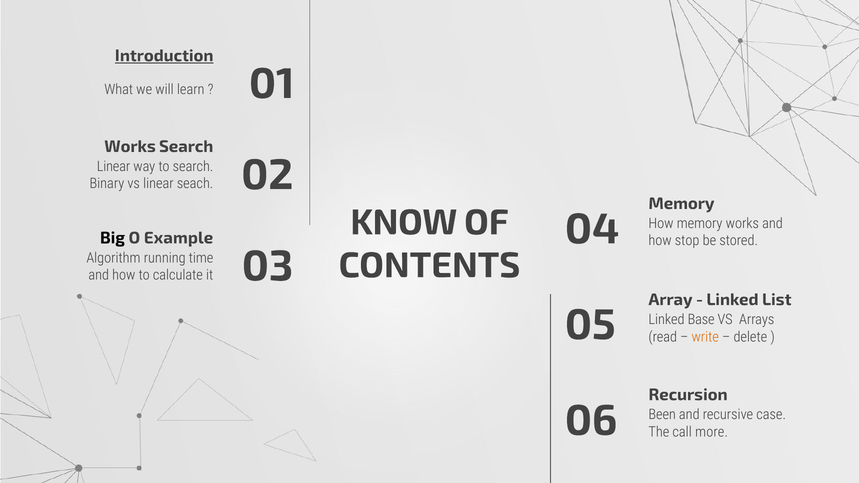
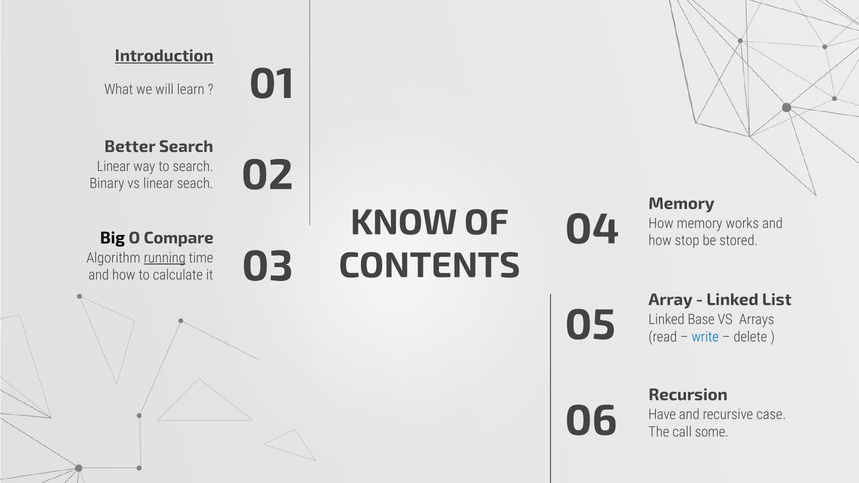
Works at (130, 147): Works -> Better
Example: Example -> Compare
running underline: none -> present
write colour: orange -> blue
Been: Been -> Have
more: more -> some
